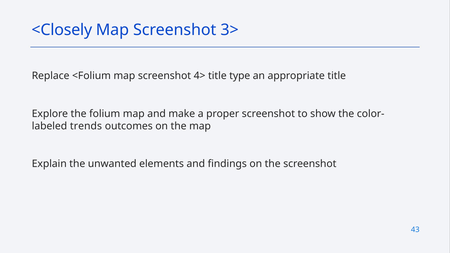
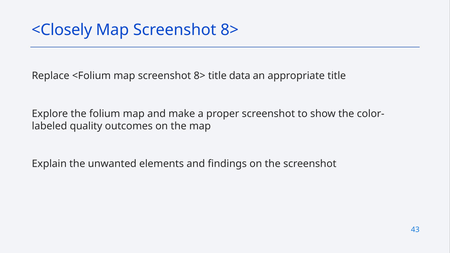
3> at (230, 30): 3> -> 8>
<Folium map screenshot 4>: 4> -> 8>
type: type -> data
trends: trends -> quality
